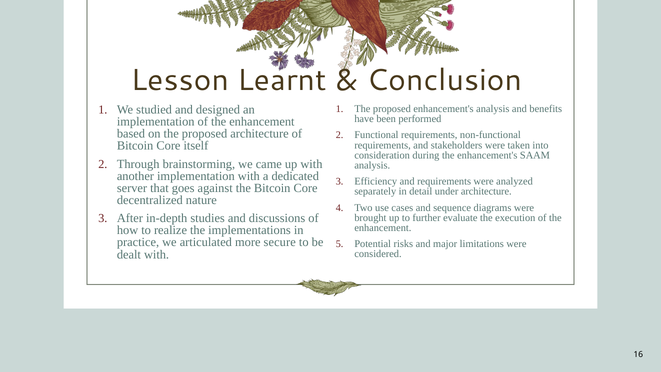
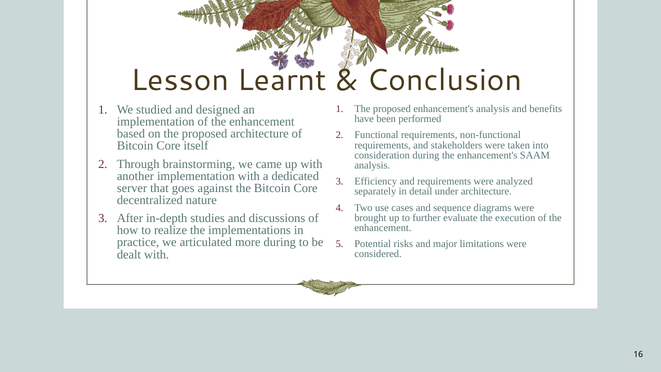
more secure: secure -> during
